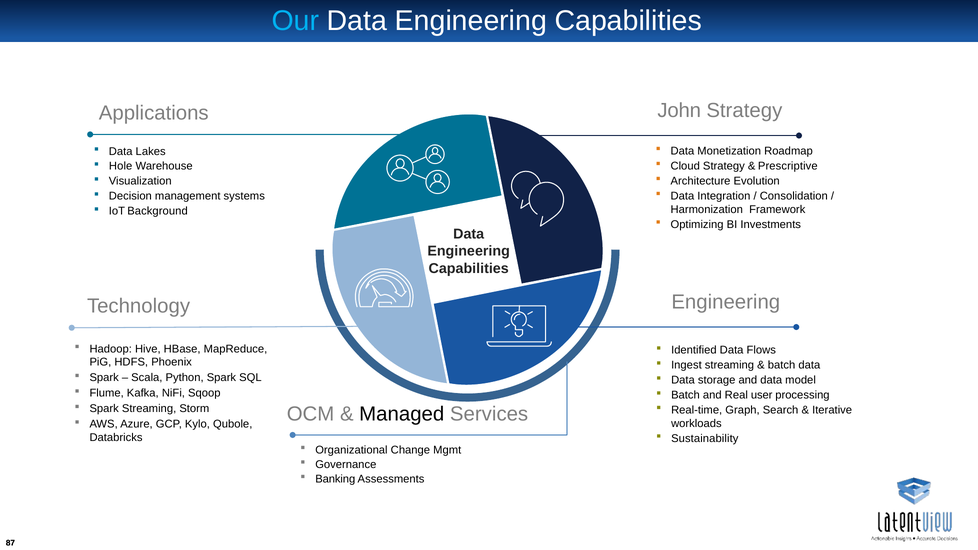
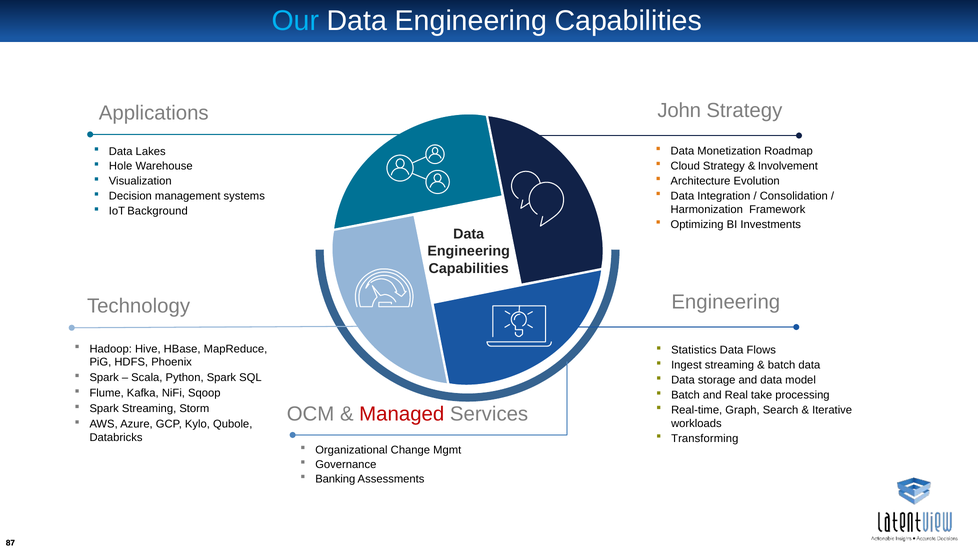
Prescriptive: Prescriptive -> Involvement
Identified: Identified -> Statistics
user: user -> take
Managed colour: black -> red
Sustainability: Sustainability -> Transforming
